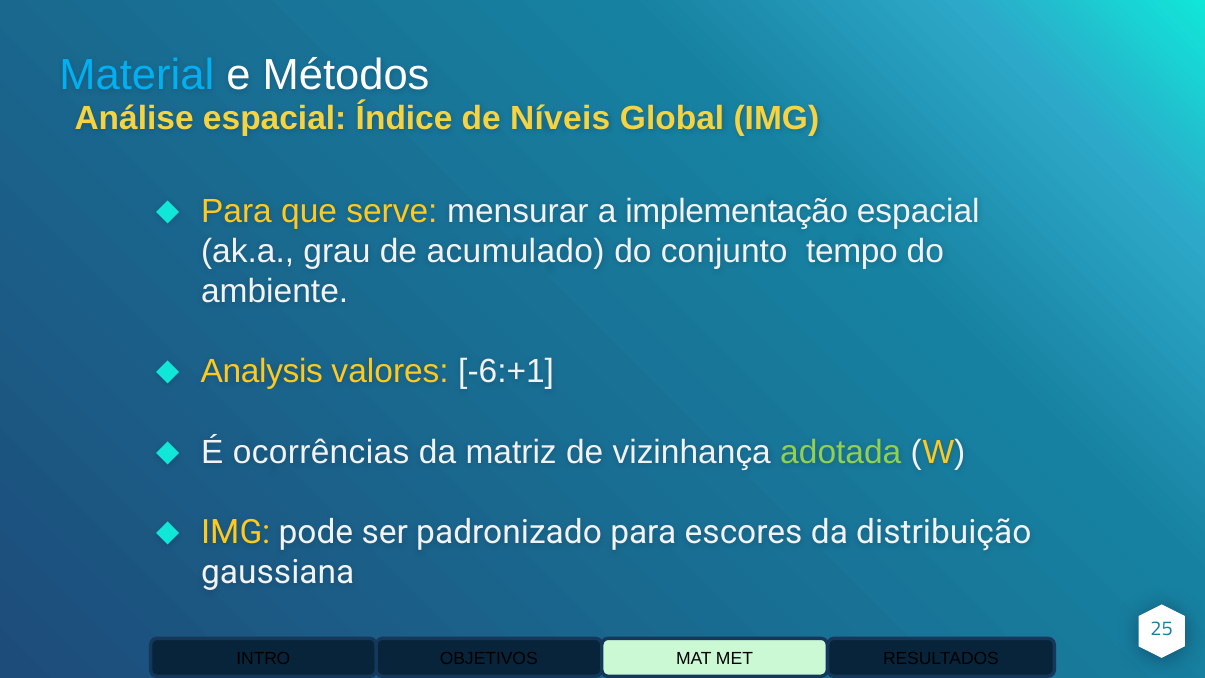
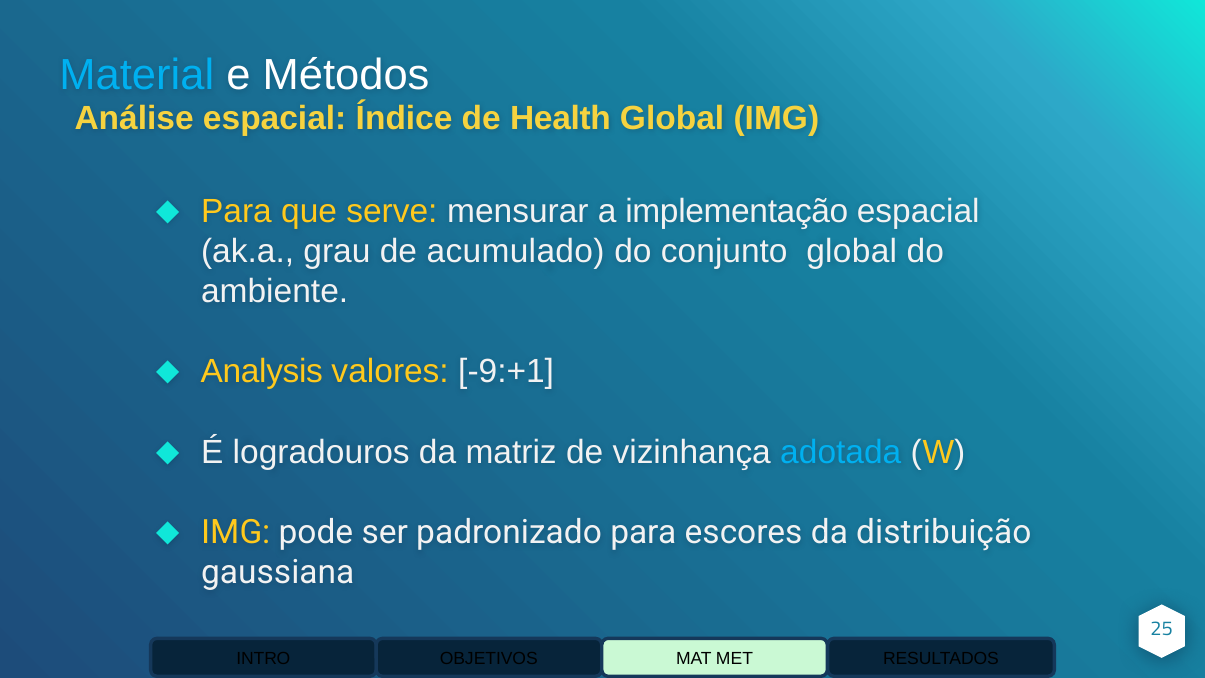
Níveis: Níveis -> Health
conjunto tempo: tempo -> global
-6:+1: -6:+1 -> -9:+1
ocorrências: ocorrências -> logradouros
adotada colour: light green -> light blue
